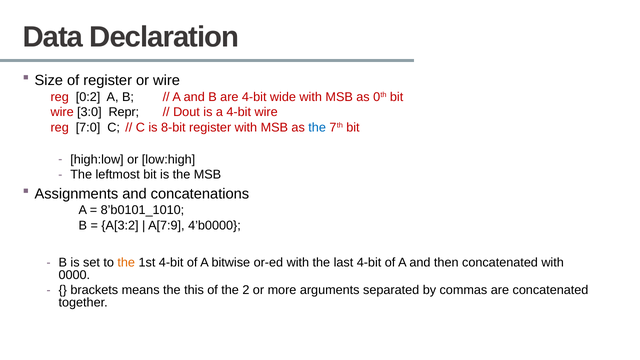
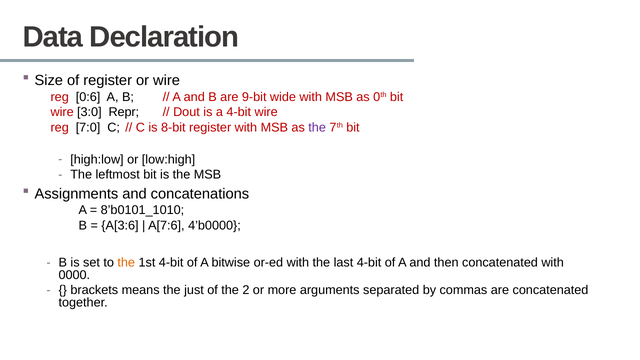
0:2: 0:2 -> 0:6
are 4-bit: 4-bit -> 9-bit
the at (317, 127) colour: blue -> purple
A[3:2: A[3:2 -> A[3:6
A[7:9: A[7:9 -> A[7:6
this: this -> just
